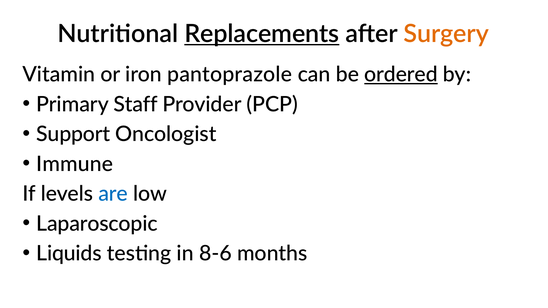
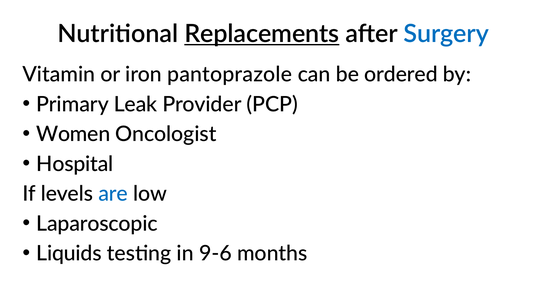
Surgery colour: orange -> blue
ordered underline: present -> none
Staff: Staff -> Leak
Support: Support -> Women
Immune: Immune -> Hospital
8-6: 8-6 -> 9-6
